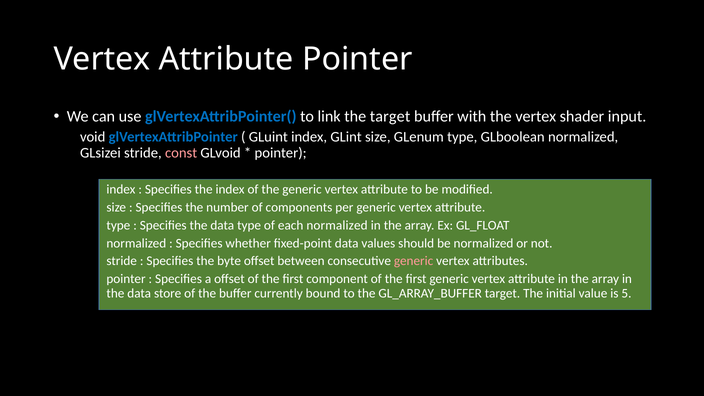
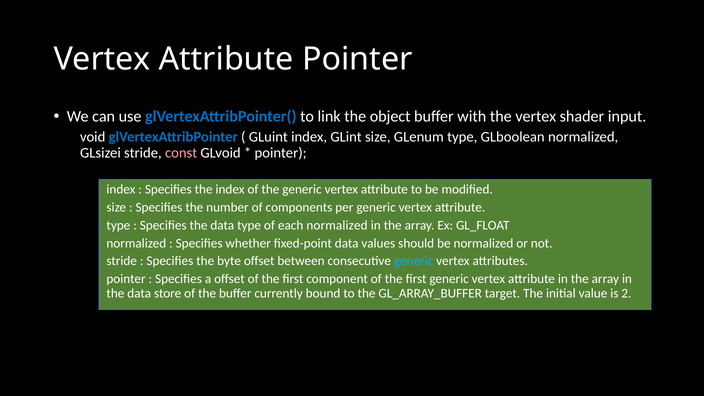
the target: target -> object
generic at (414, 261) colour: pink -> light blue
5: 5 -> 2
